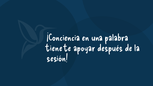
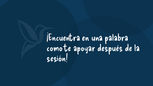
¡Conciencia: ¡Conciencia -> ¡Encuentra
tiene: tiene -> como
